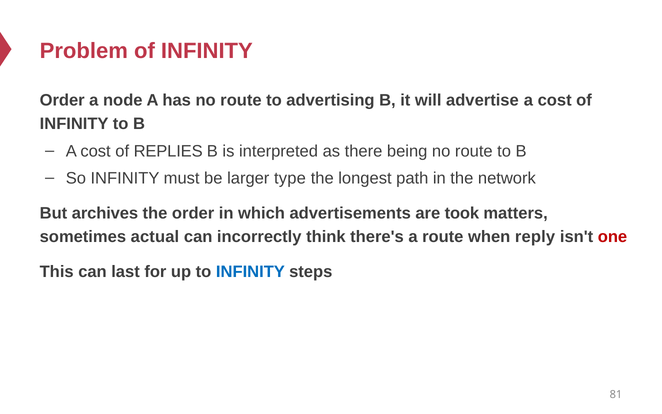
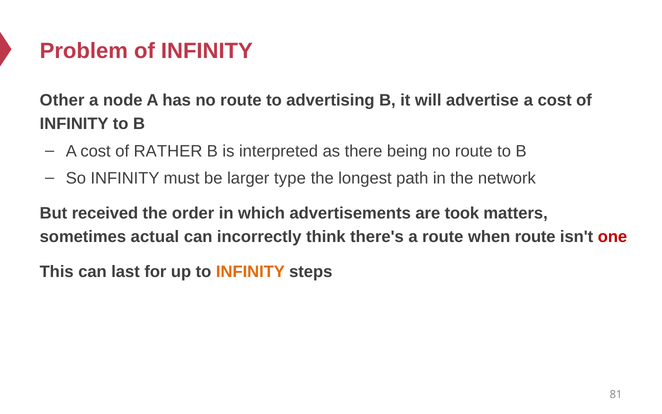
Order at (62, 100): Order -> Other
REPLIES: REPLIES -> RATHER
archives: archives -> received
when reply: reply -> route
INFINITY at (250, 272) colour: blue -> orange
